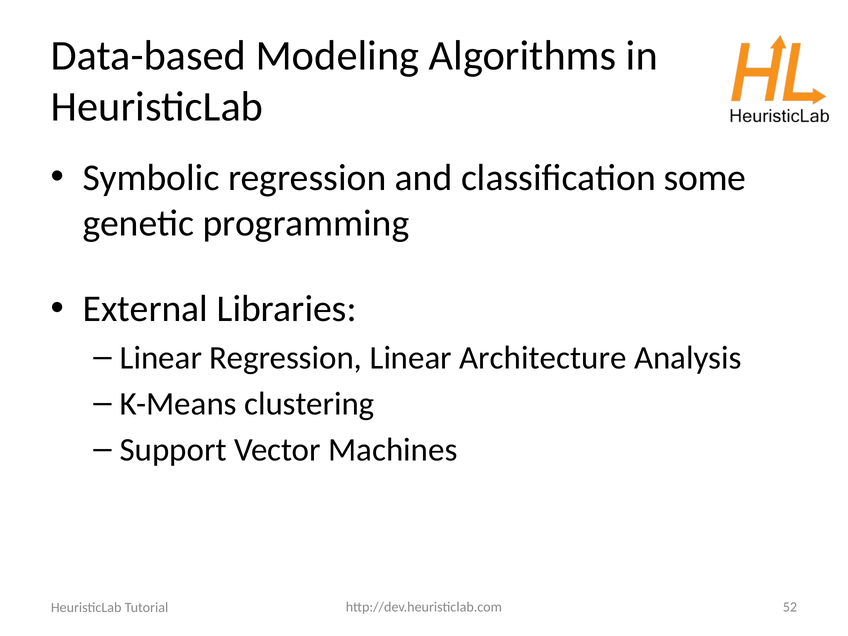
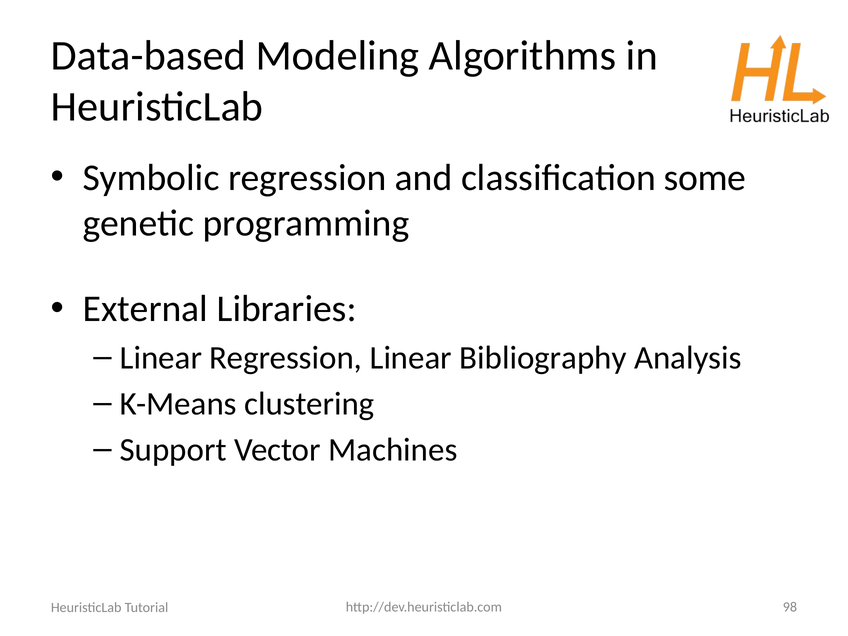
Architecture: Architecture -> Bibliography
52: 52 -> 98
